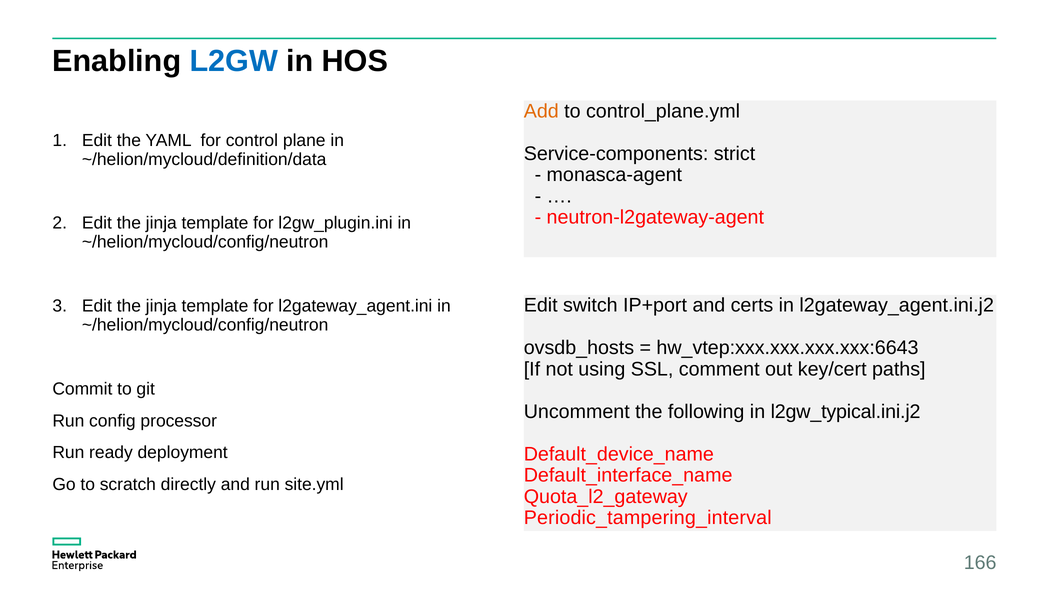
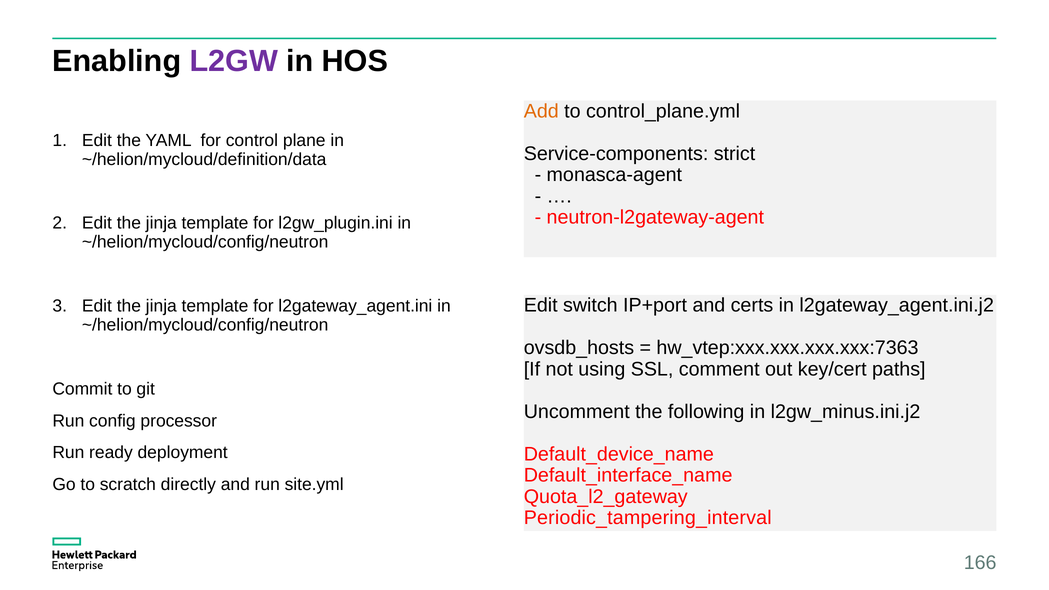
L2GW colour: blue -> purple
hw_vtep:xxx.xxx.xxx.xxx:6643: hw_vtep:xxx.xxx.xxx.xxx:6643 -> hw_vtep:xxx.xxx.xxx.xxx:7363
l2gw_typical.ini.j2: l2gw_typical.ini.j2 -> l2gw_minus.ini.j2
